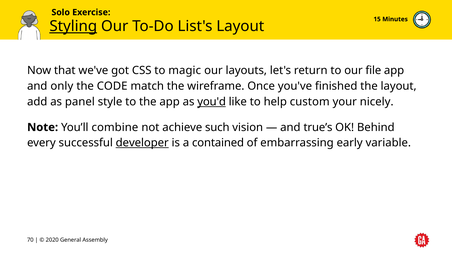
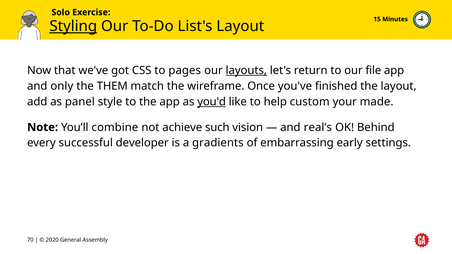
magic: magic -> pages
layouts underline: none -> present
CODE: CODE -> THEM
nicely: nicely -> made
true’s: true’s -> real’s
developer underline: present -> none
contained: contained -> gradients
variable: variable -> settings
